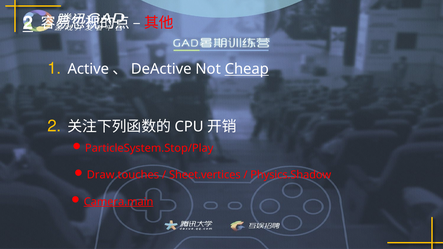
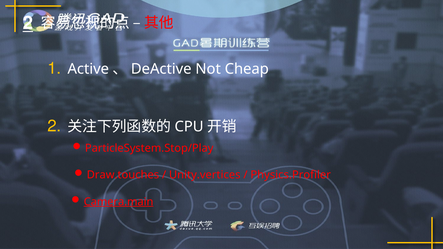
Cheap underline: present -> none
Sheet.vertices: Sheet.vertices -> Unity.vertices
Physics.Shadow: Physics.Shadow -> Physics.Profiler
